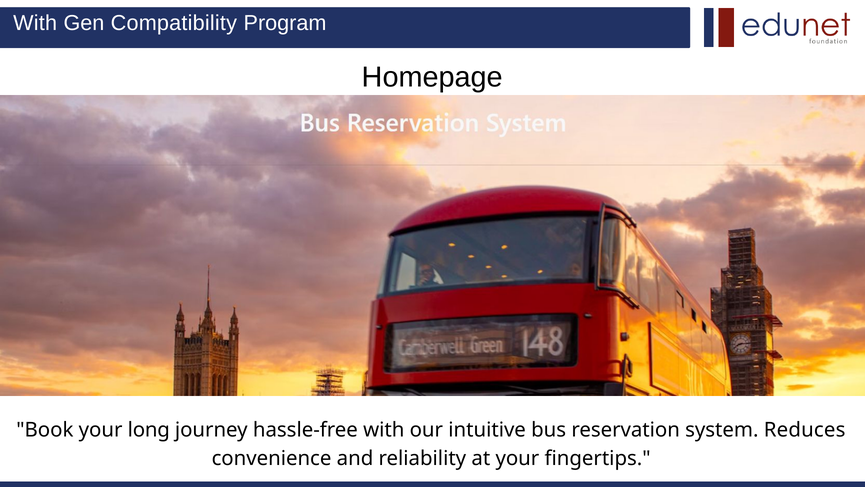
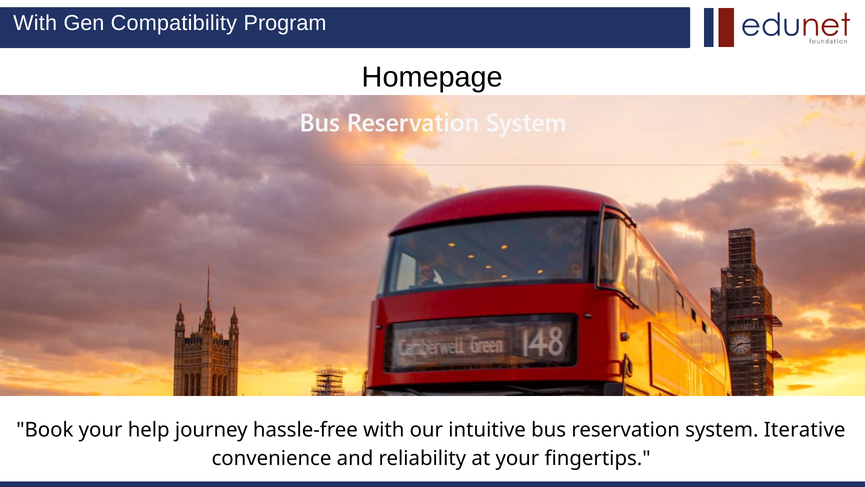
long: long -> help
Reduces: Reduces -> Iterative
